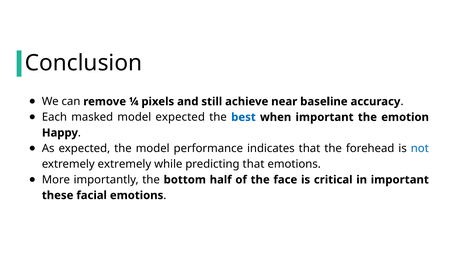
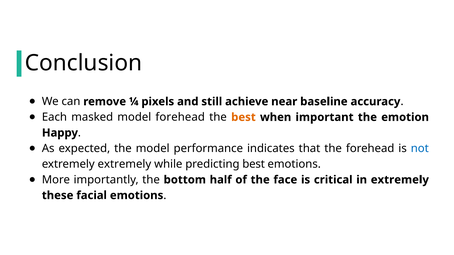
model expected: expected -> forehead
best at (243, 117) colour: blue -> orange
predicting that: that -> best
in important: important -> extremely
